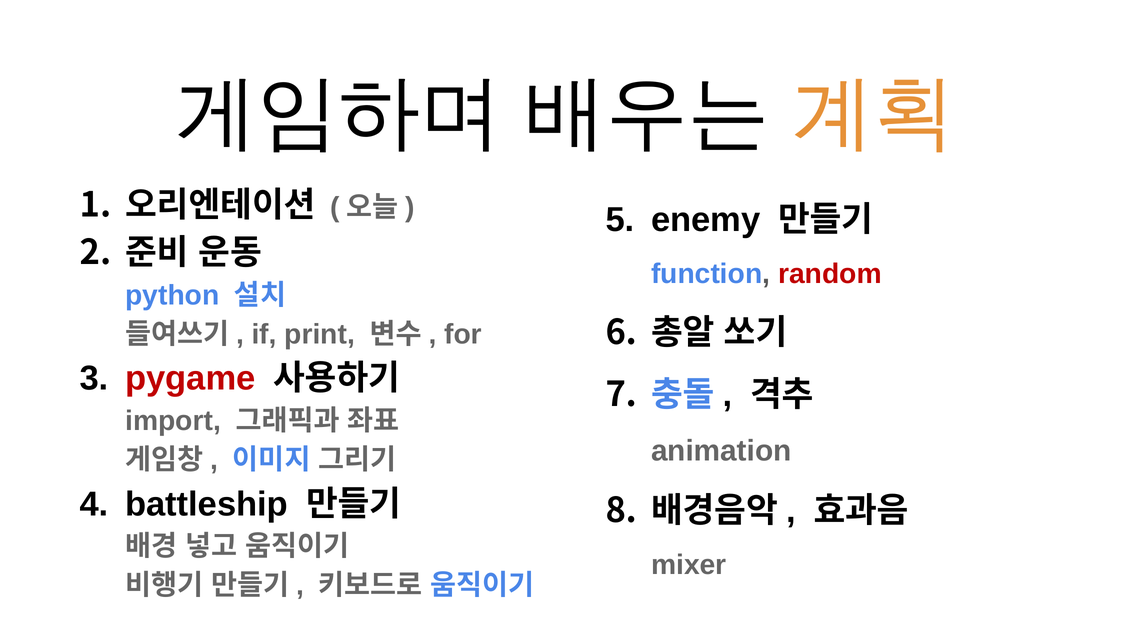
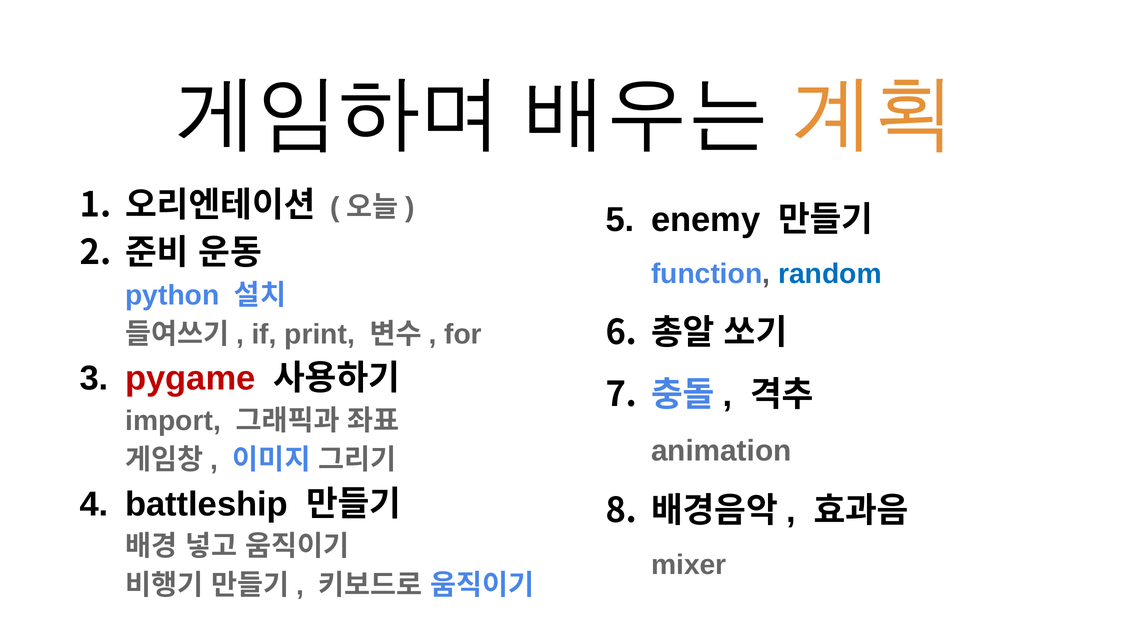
random colour: red -> blue
